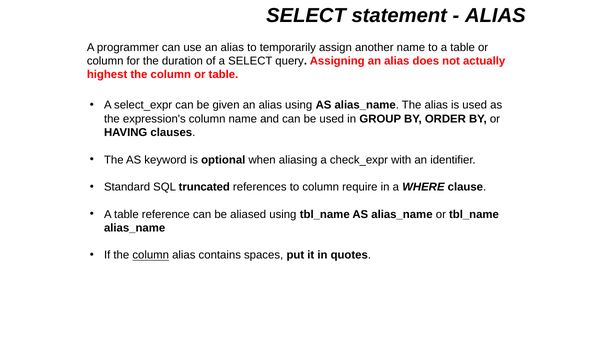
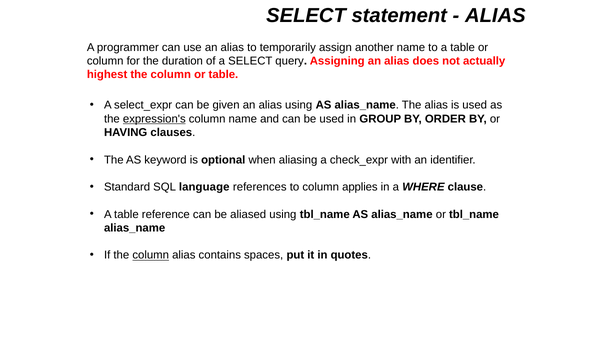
expression's underline: none -> present
truncated: truncated -> language
require: require -> applies
